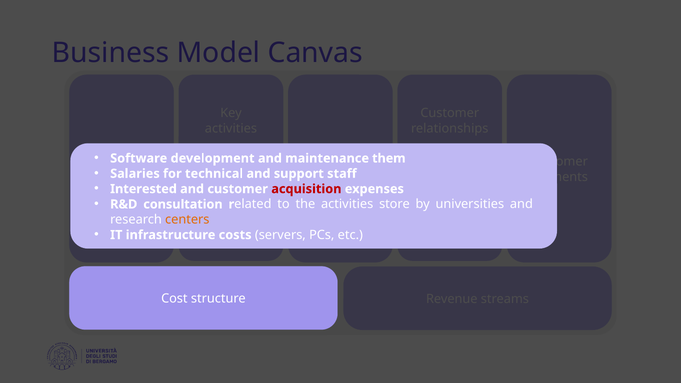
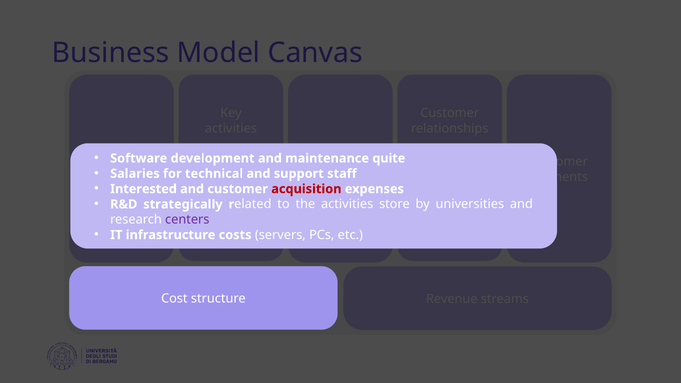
them: them -> quite
consultation: consultation -> strategically
centers colour: orange -> purple
